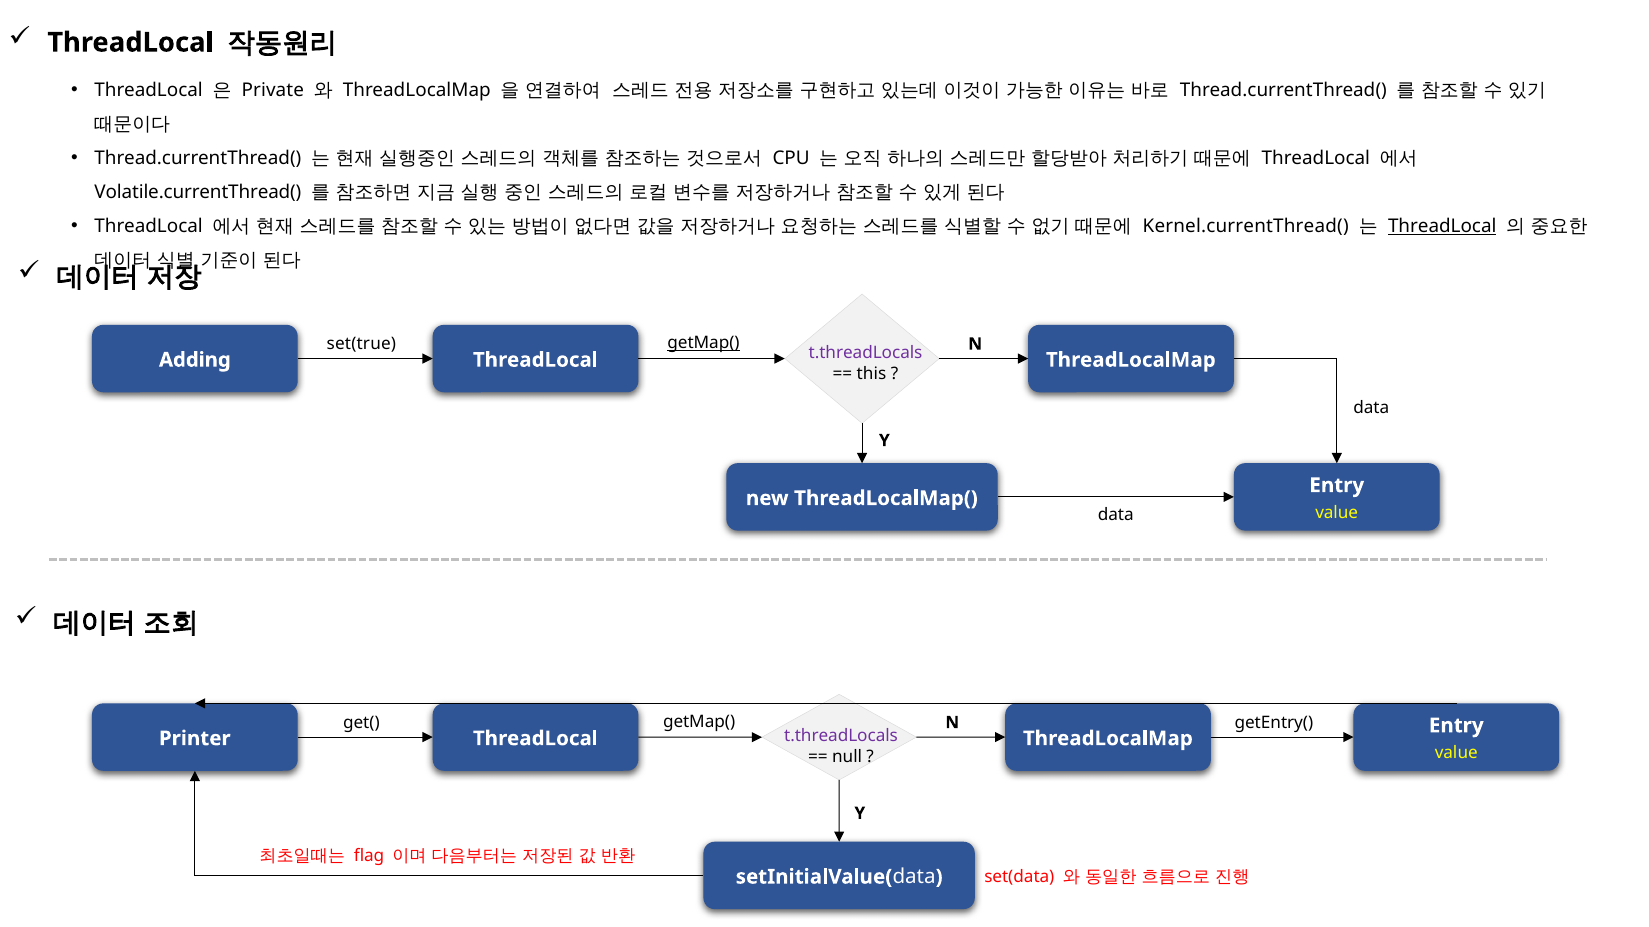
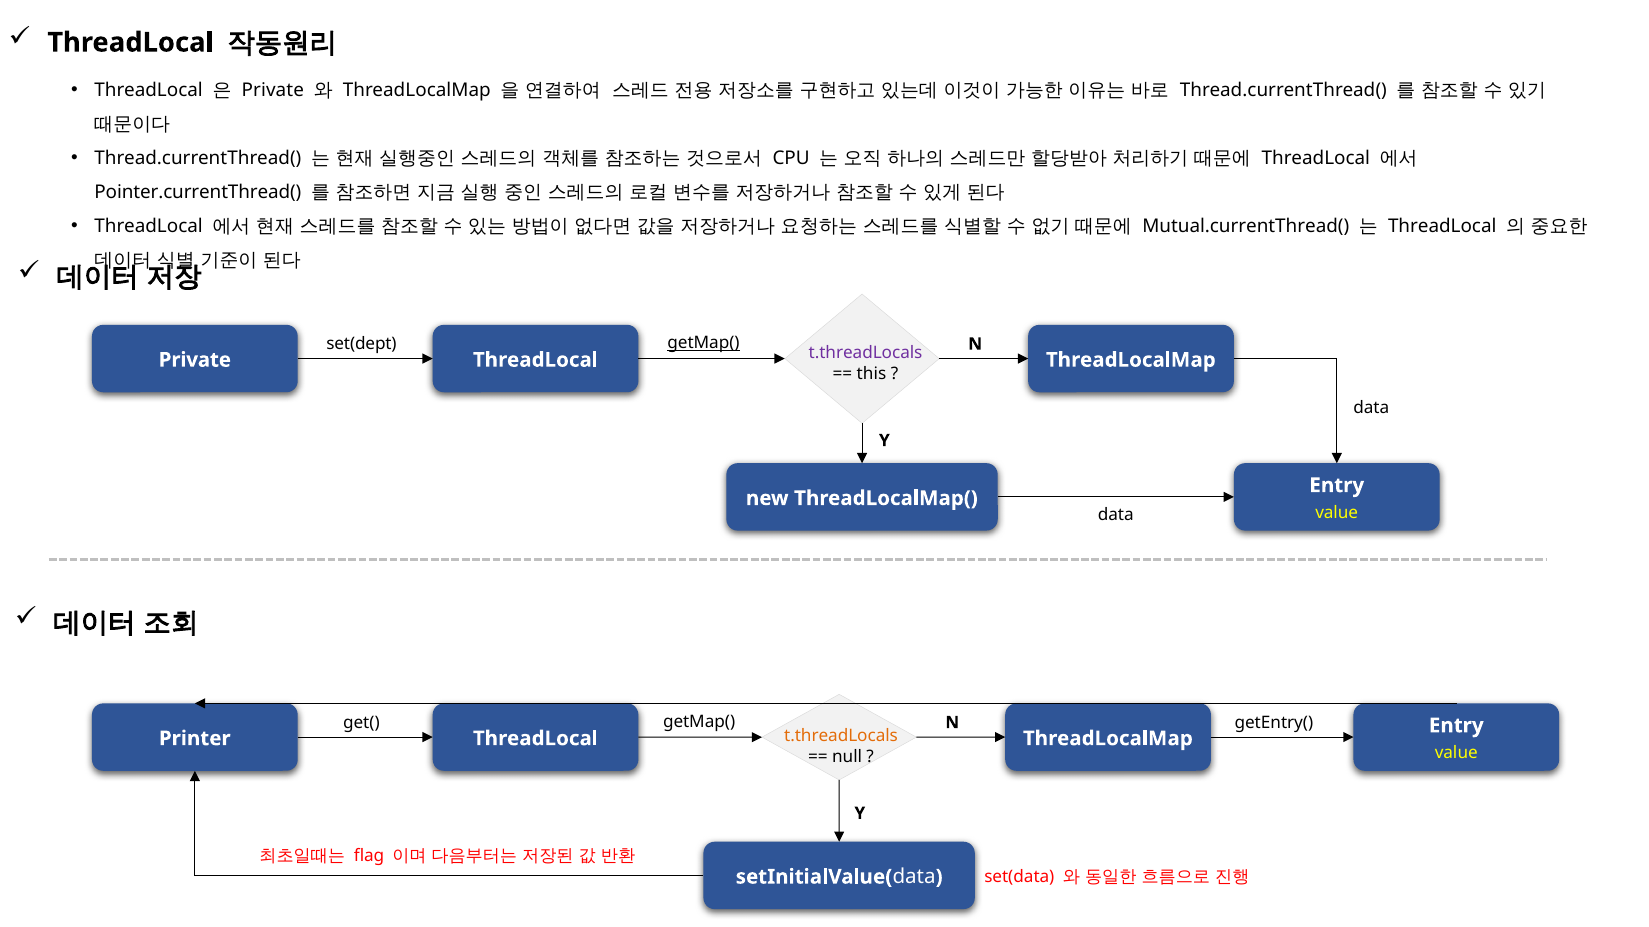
Volatile.currentThread(: Volatile.currentThread( -> Pointer.currentThread(
Kernel.currentThread(: Kernel.currentThread( -> Mutual.currentThread(
ThreadLocal at (1442, 227) underline: present -> none
set(true: set(true -> set(dept
Adding at (195, 360): Adding -> Private
t.threadLocals at (841, 736) colour: purple -> orange
